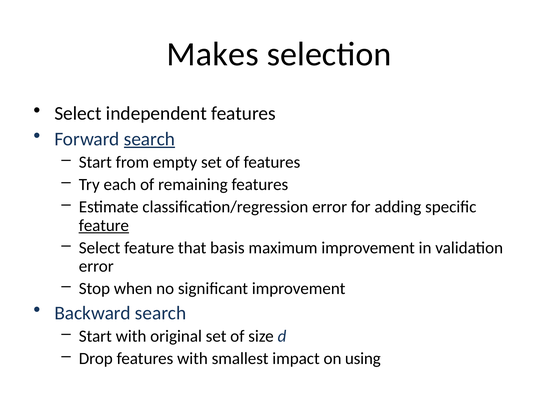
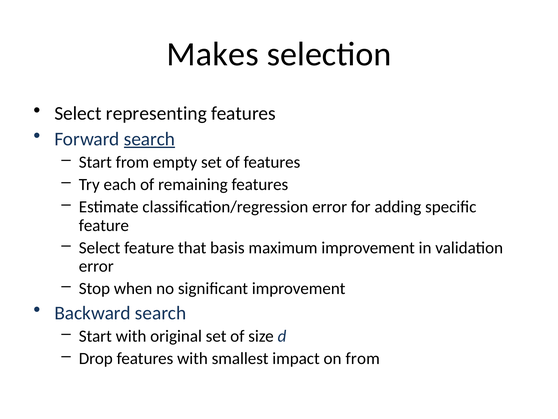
independent: independent -> representing
feature at (104, 225) underline: present -> none
on using: using -> from
